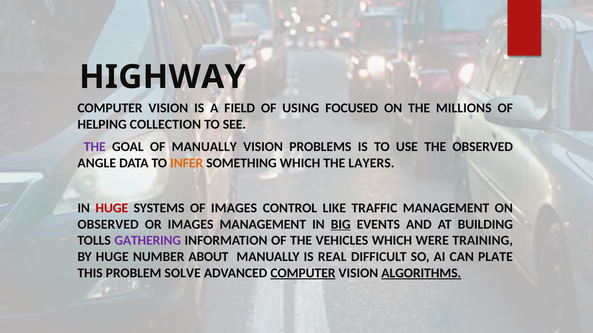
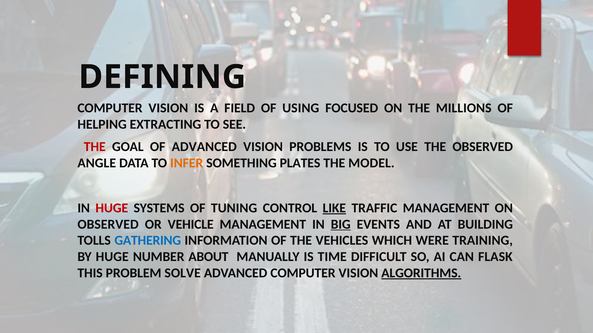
HIGHWAY: HIGHWAY -> DEFINING
COLLECTION: COLLECTION -> EXTRACTING
THE at (95, 147) colour: purple -> red
OF MANUALLY: MANUALLY -> ADVANCED
SOMETHING WHICH: WHICH -> PLATES
LAYERS: LAYERS -> MODEL
OF IMAGES: IMAGES -> TUNING
LIKE underline: none -> present
OR IMAGES: IMAGES -> VEHICLE
GATHERING colour: purple -> blue
REAL: REAL -> TIME
PLATE: PLATE -> FLASK
COMPUTER at (303, 273) underline: present -> none
